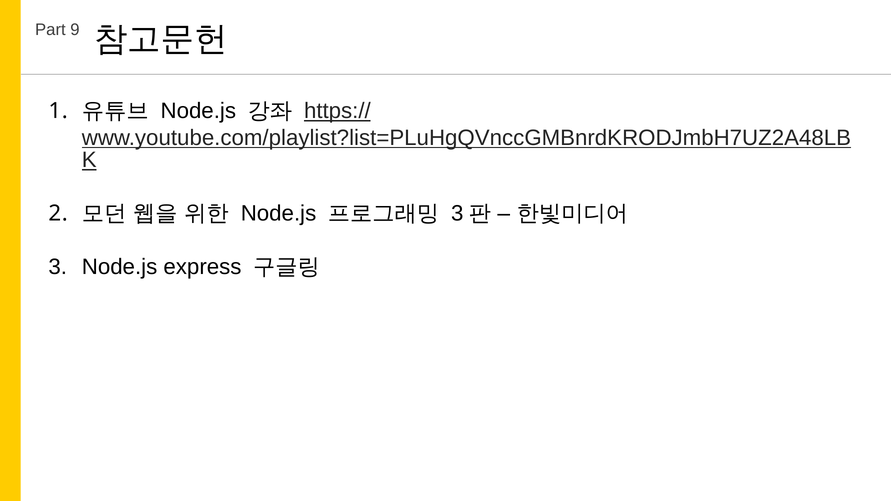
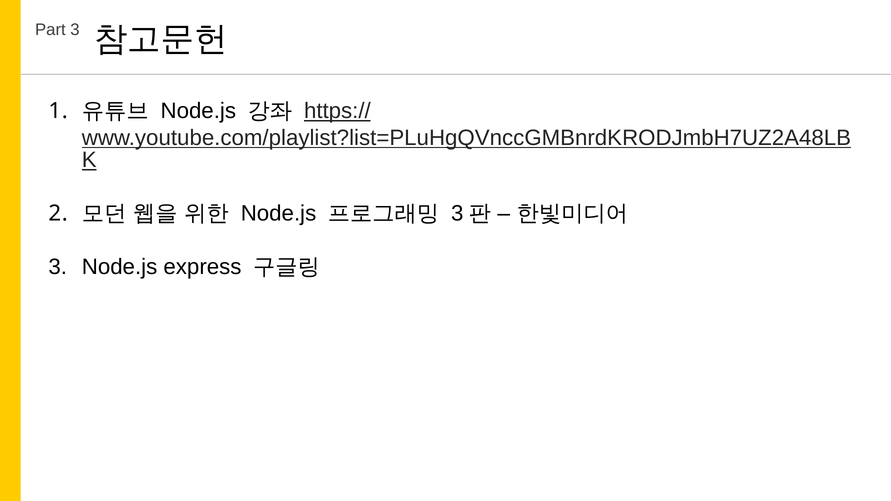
Part 9: 9 -> 3
